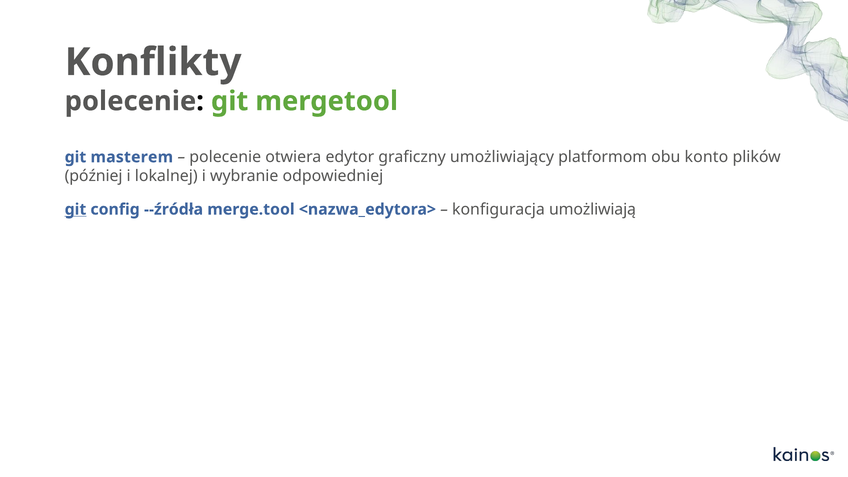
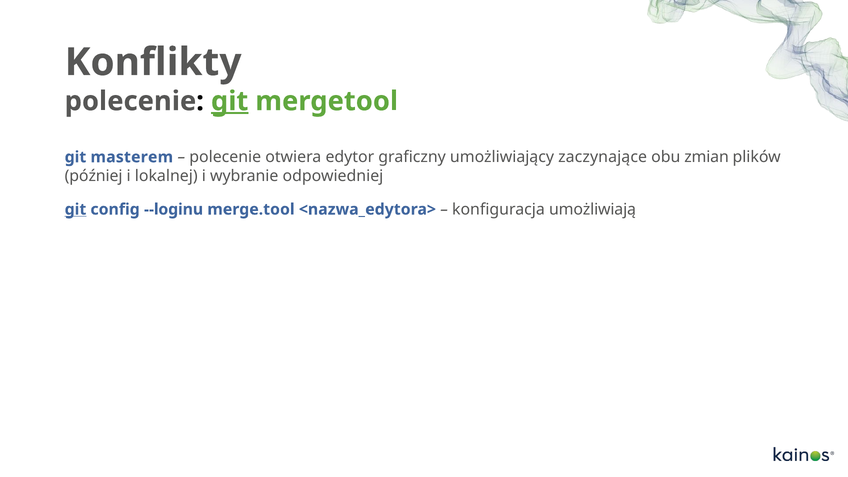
git at (230, 101) underline: none -> present
platformom: platformom -> zaczynające
konto: konto -> zmian
--źródła: --źródła -> --loginu
